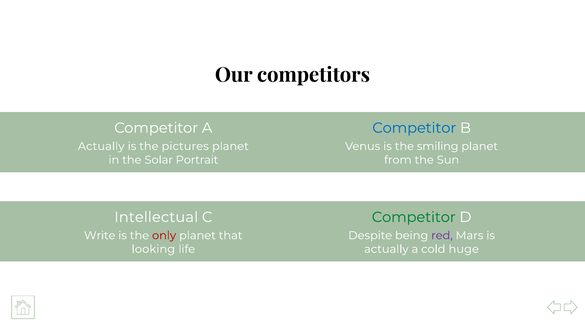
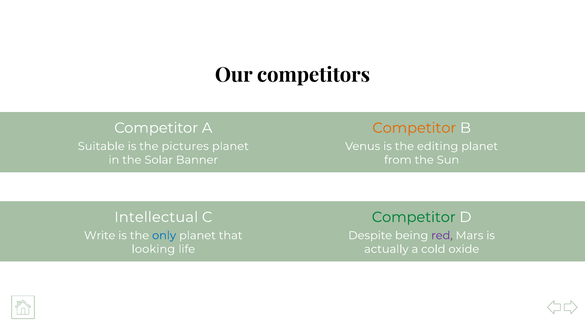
Competitor at (414, 128) colour: blue -> orange
Actually at (101, 146): Actually -> Suitable
smiling: smiling -> editing
Portrait: Portrait -> Banner
only colour: red -> blue
huge: huge -> oxide
